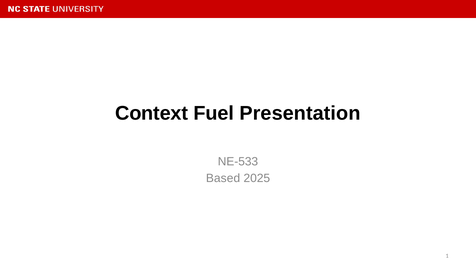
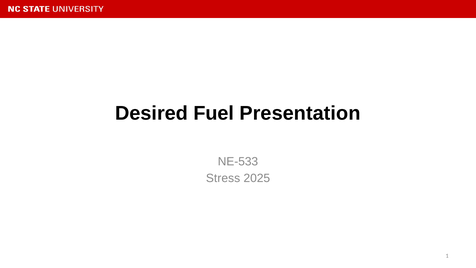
Context: Context -> Desired
Based: Based -> Stress
